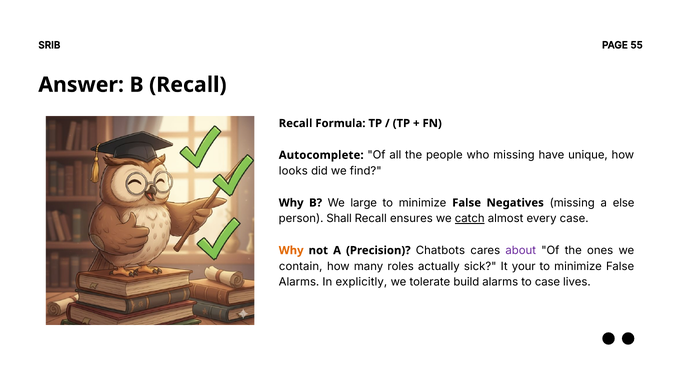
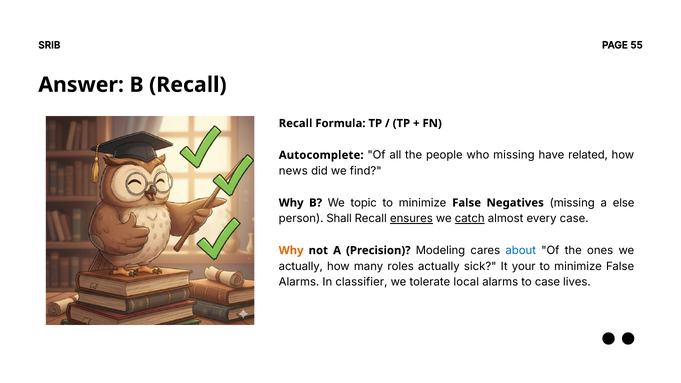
unique: unique -> related
looks: looks -> news
large: large -> topic
ensures underline: none -> present
Chatbots: Chatbots -> Modeling
about colour: purple -> blue
contain at (301, 266): contain -> actually
explicitly: explicitly -> classifier
build: build -> local
